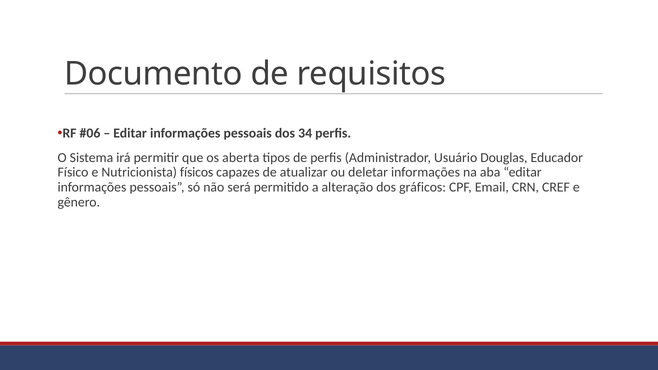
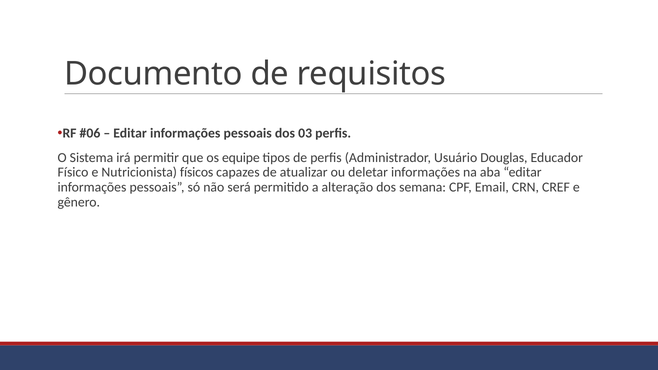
34: 34 -> 03
aberta: aberta -> equipe
gráficos: gráficos -> semana
